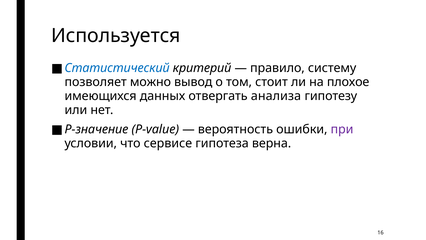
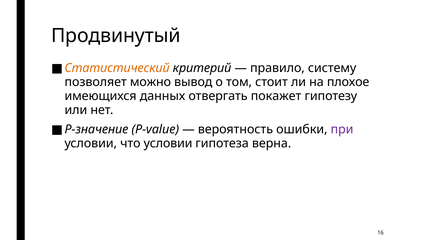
Используется: Используется -> Продвинутый
Статистический colour: blue -> orange
анализа: анализа -> покажет
что сервисе: сервисе -> условии
